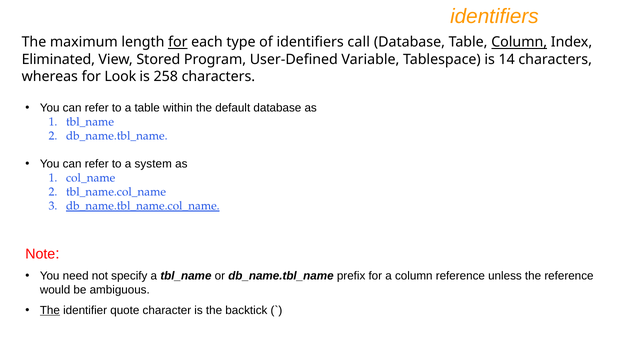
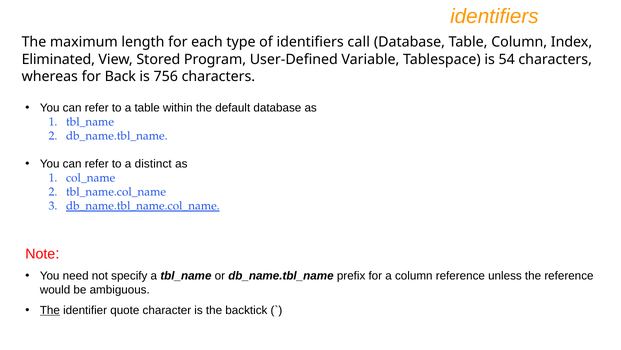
for at (178, 42) underline: present -> none
Column at (519, 42) underline: present -> none
14: 14 -> 54
Look: Look -> Back
258: 258 -> 756
system: system -> distinct
